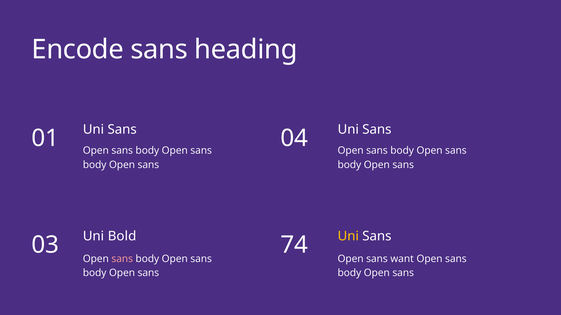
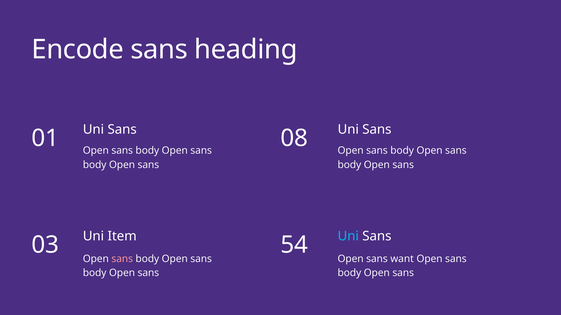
04: 04 -> 08
Bold: Bold -> Item
Uni at (348, 237) colour: yellow -> light blue
74: 74 -> 54
